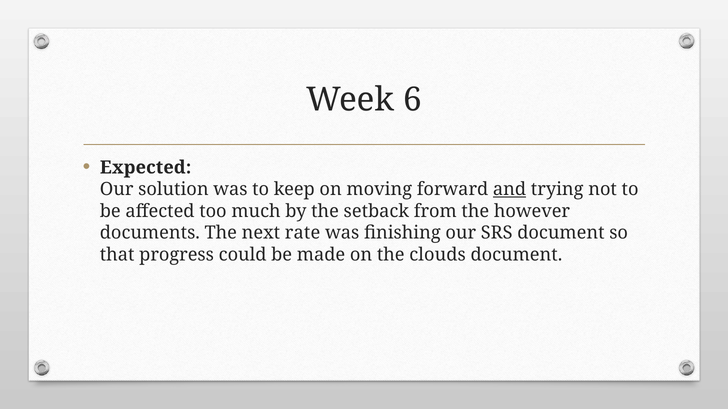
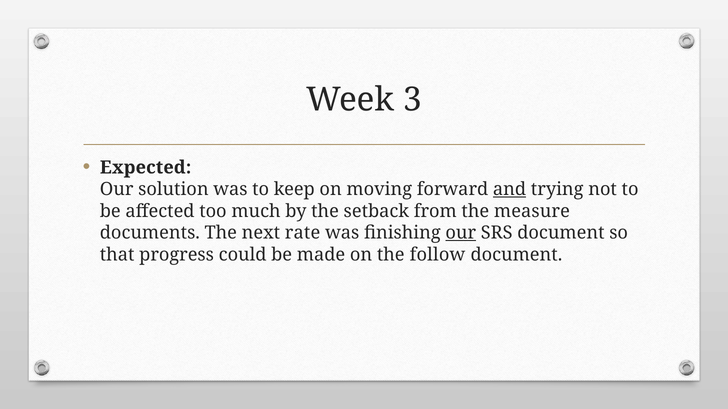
6: 6 -> 3
however: however -> measure
our at (461, 233) underline: none -> present
clouds: clouds -> follow
